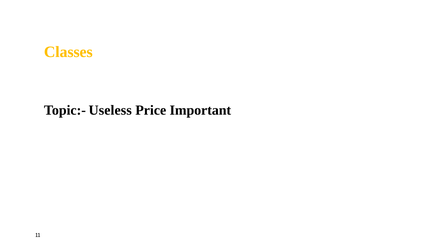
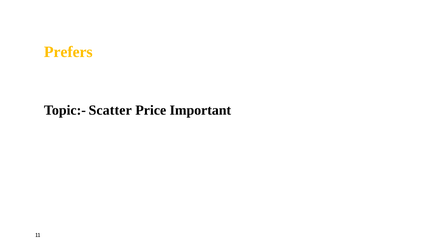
Classes: Classes -> Prefers
Useless: Useless -> Scatter
